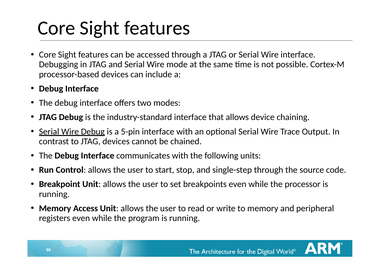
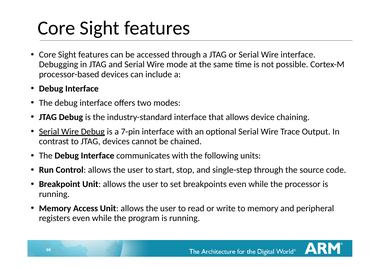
5-pin: 5-pin -> 7-pin
